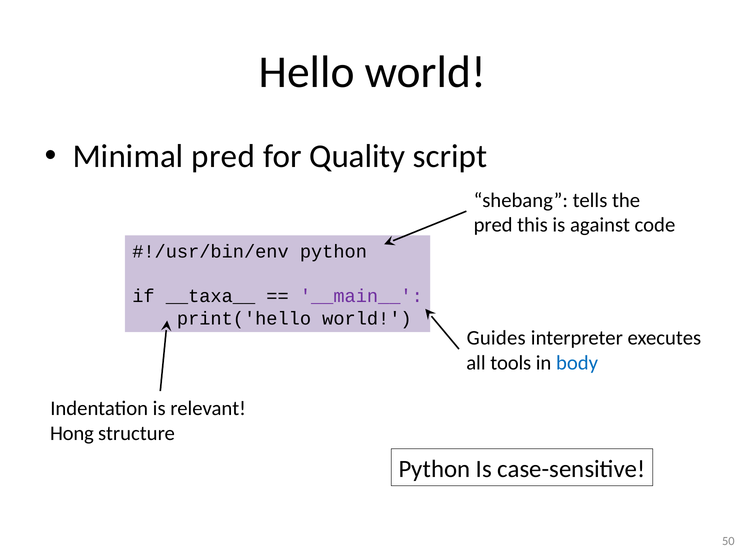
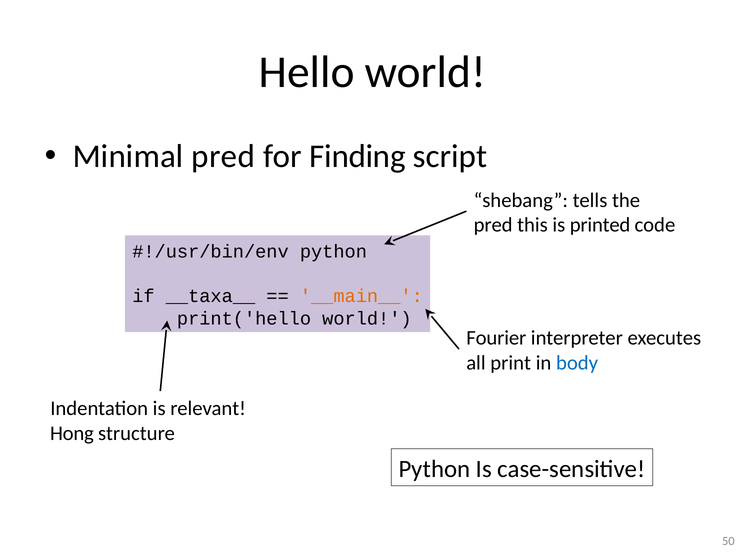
Quality: Quality -> Finding
against: against -> printed
__main__ colour: purple -> orange
Guides: Guides -> Fourier
tools: tools -> print
